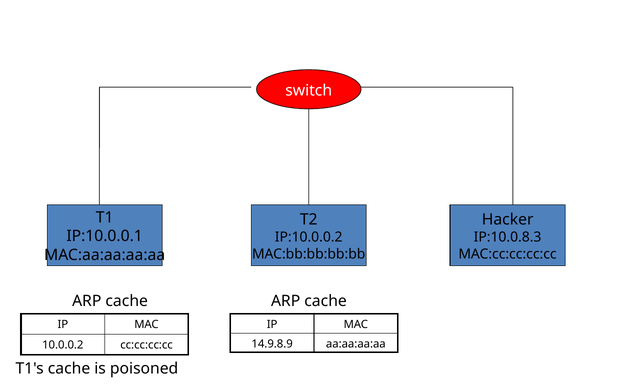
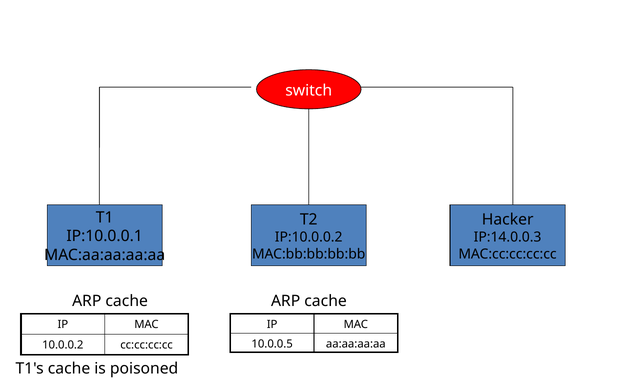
IP:10.0.8.3: IP:10.0.8.3 -> IP:14.0.0.3
14.9.8.9: 14.9.8.9 -> 10.0.0.5
